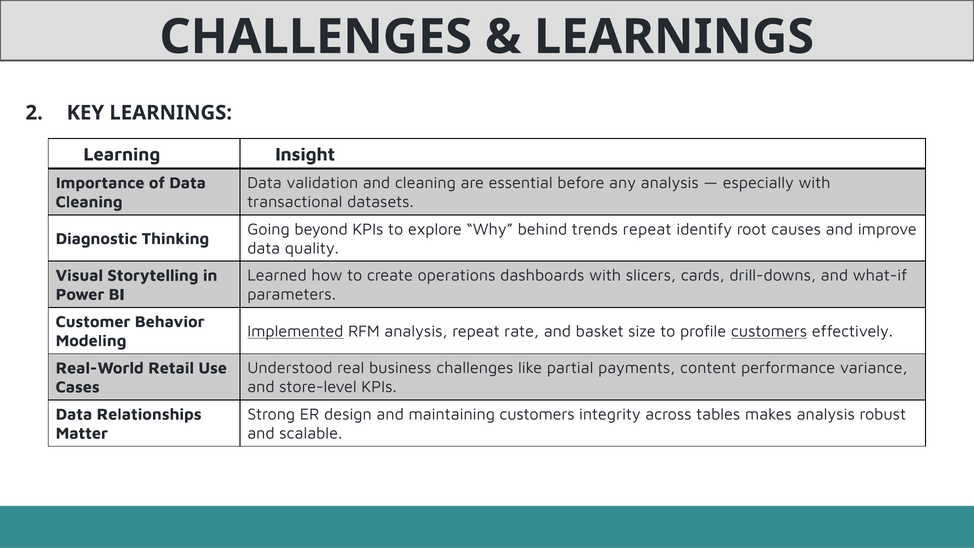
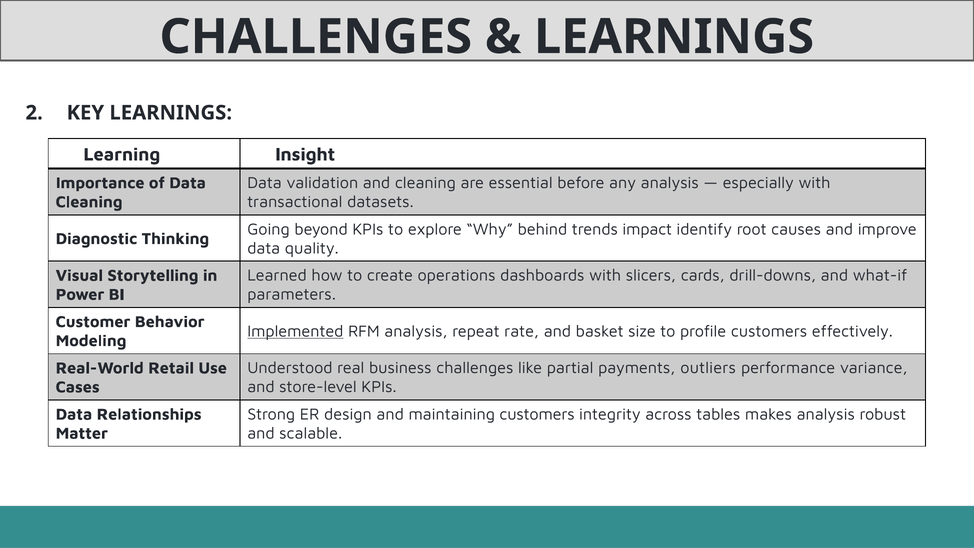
trends repeat: repeat -> impact
customers at (769, 331) underline: present -> none
content: content -> outliers
